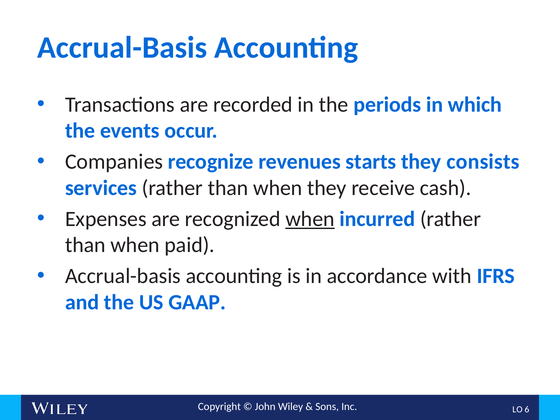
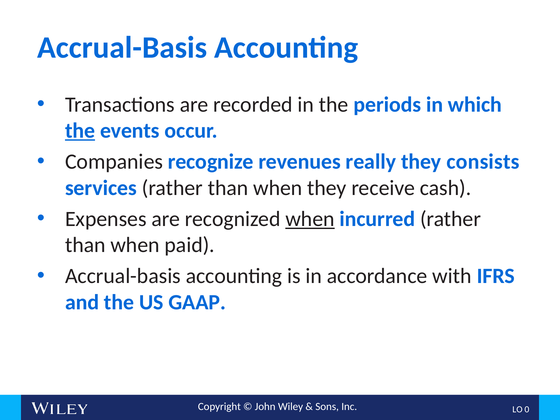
the at (80, 131) underline: none -> present
starts: starts -> really
6: 6 -> 0
